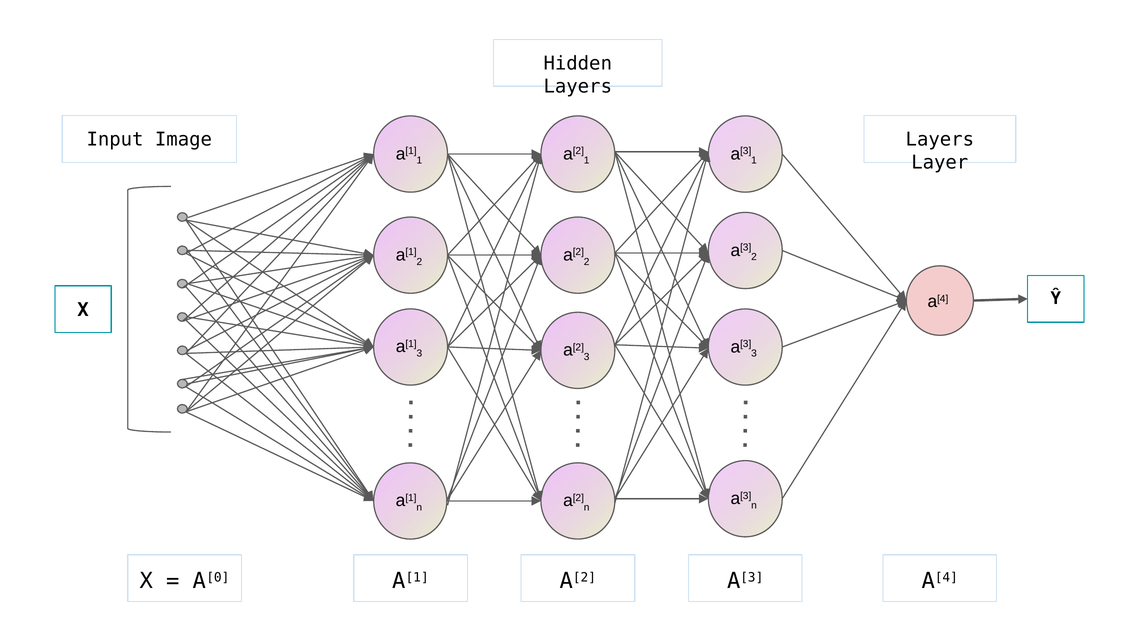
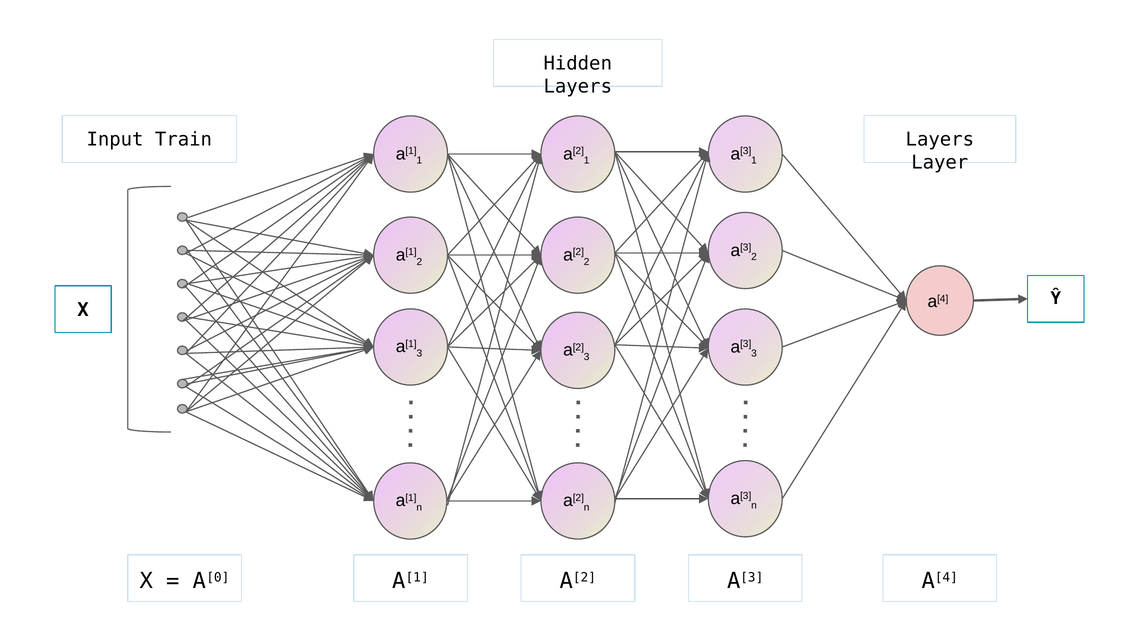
Image: Image -> Train
